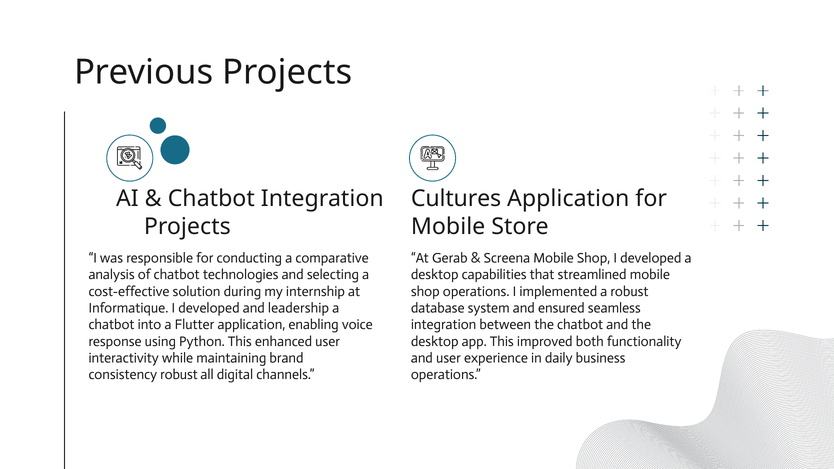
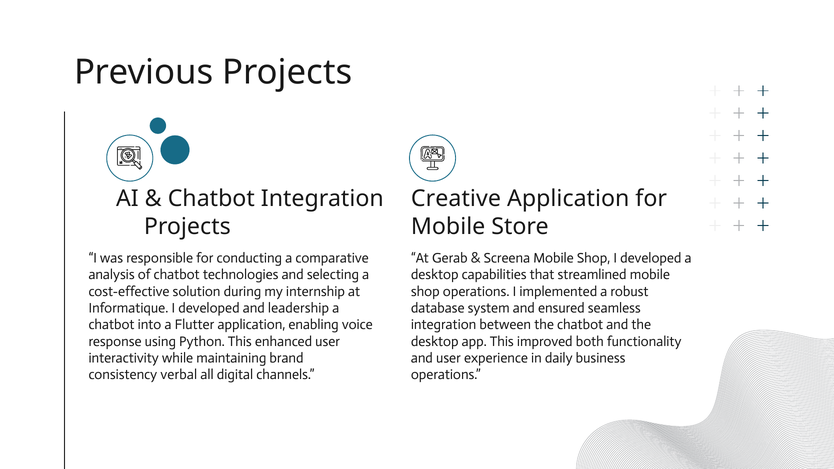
Cultures: Cultures -> Creative
consistency robust: robust -> verbal
